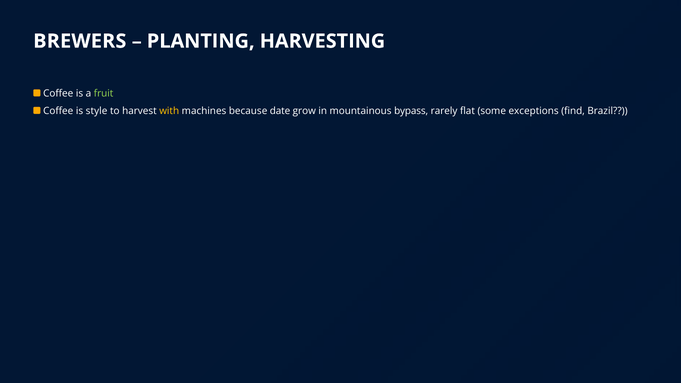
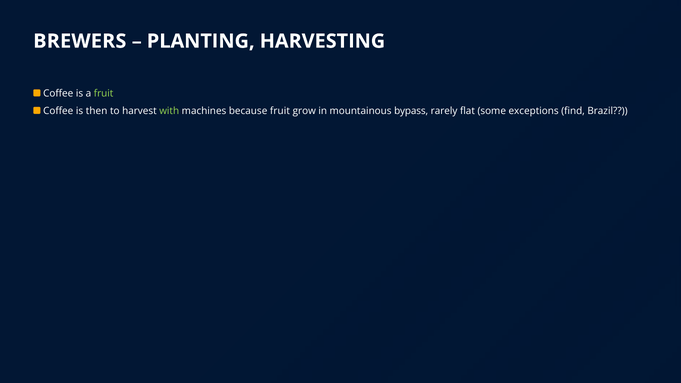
style: style -> then
with colour: yellow -> light green
because date: date -> fruit
